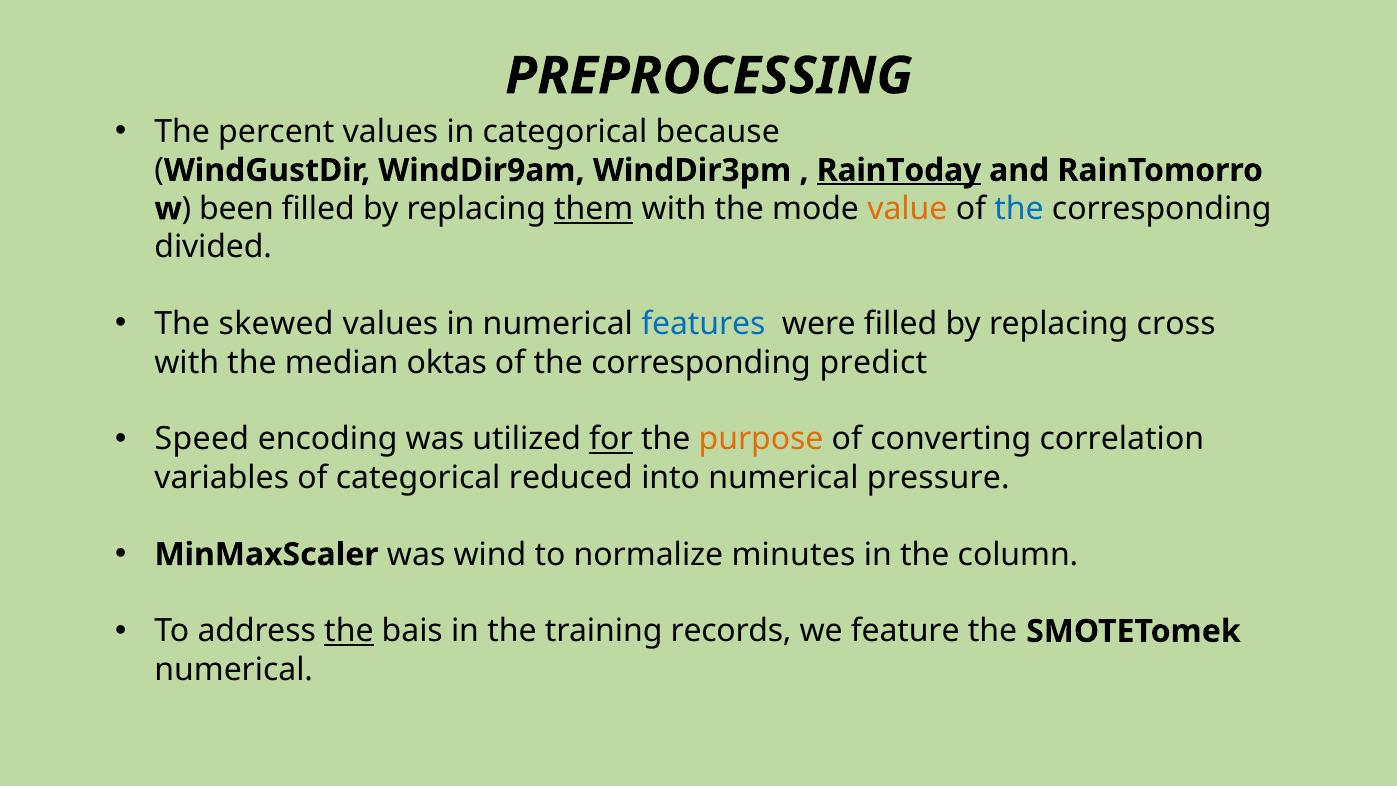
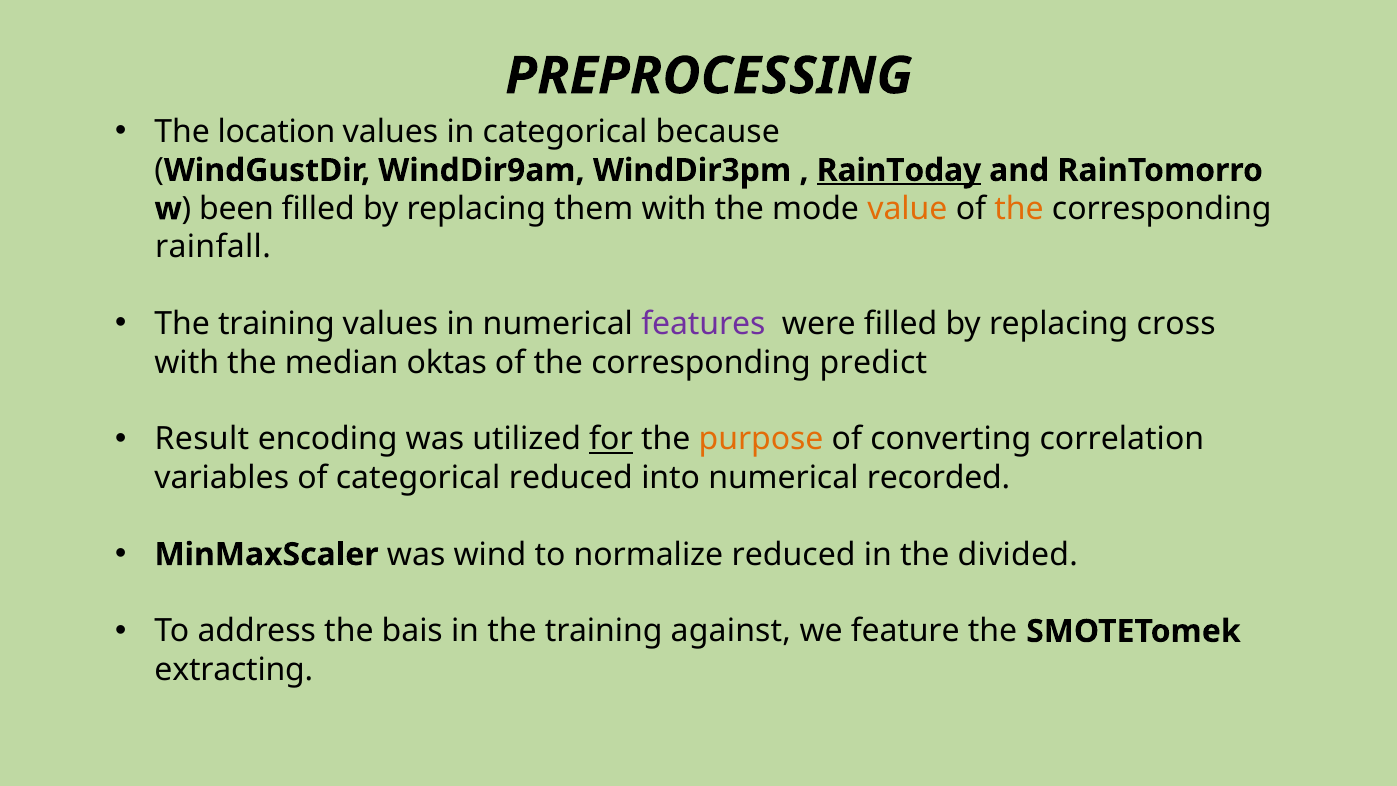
percent: percent -> location
them underline: present -> none
the at (1019, 209) colour: blue -> orange
divided: divided -> rainfall
skewed at (276, 324): skewed -> training
features colour: blue -> purple
Speed: Speed -> Result
pressure: pressure -> recorded
normalize minutes: minutes -> reduced
column: column -> divided
the at (349, 631) underline: present -> none
records: records -> against
numerical at (234, 670): numerical -> extracting
